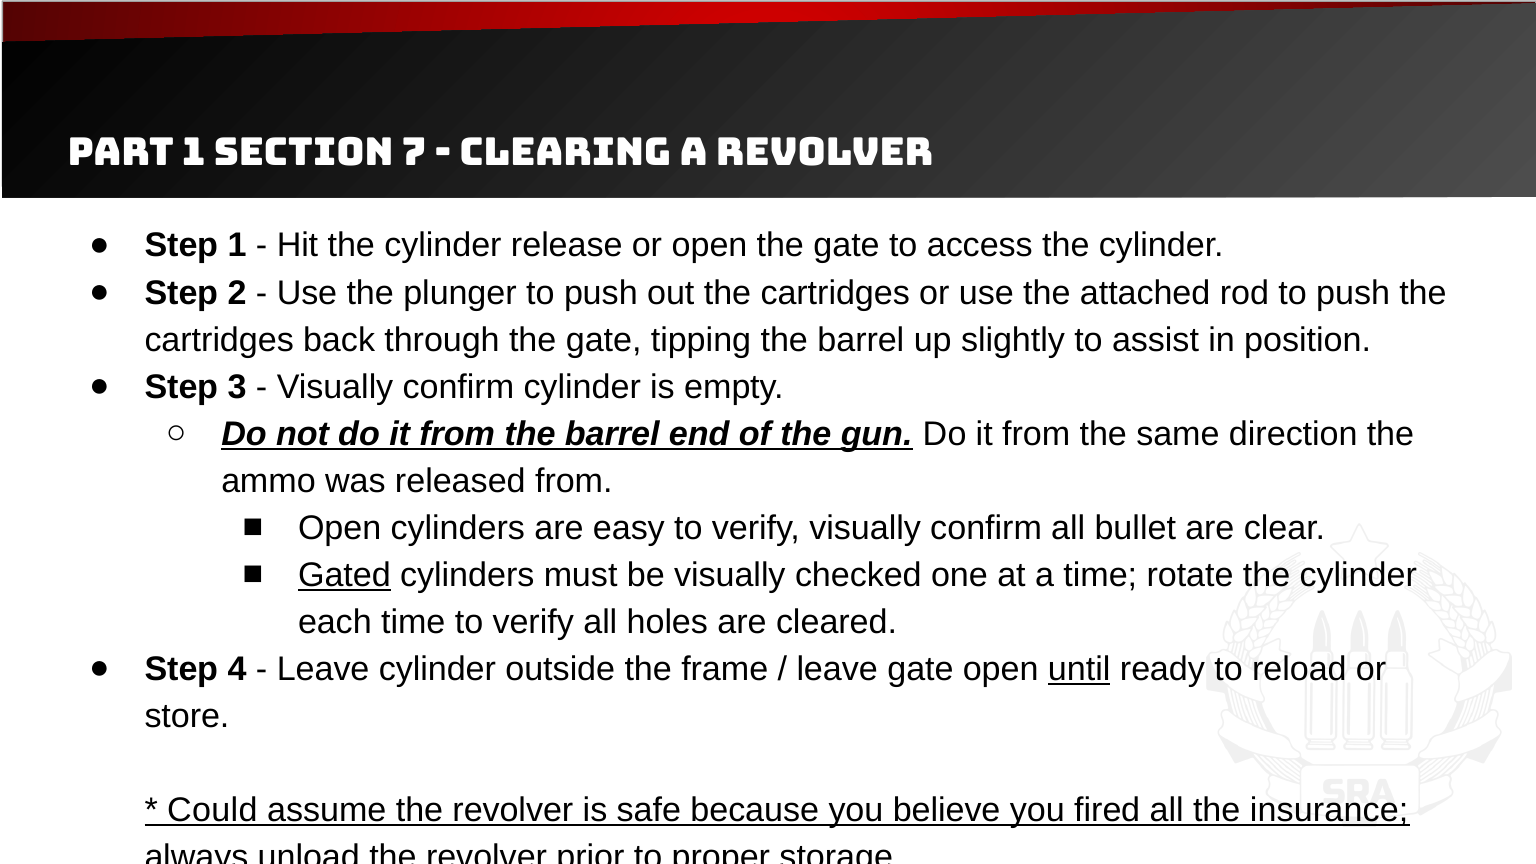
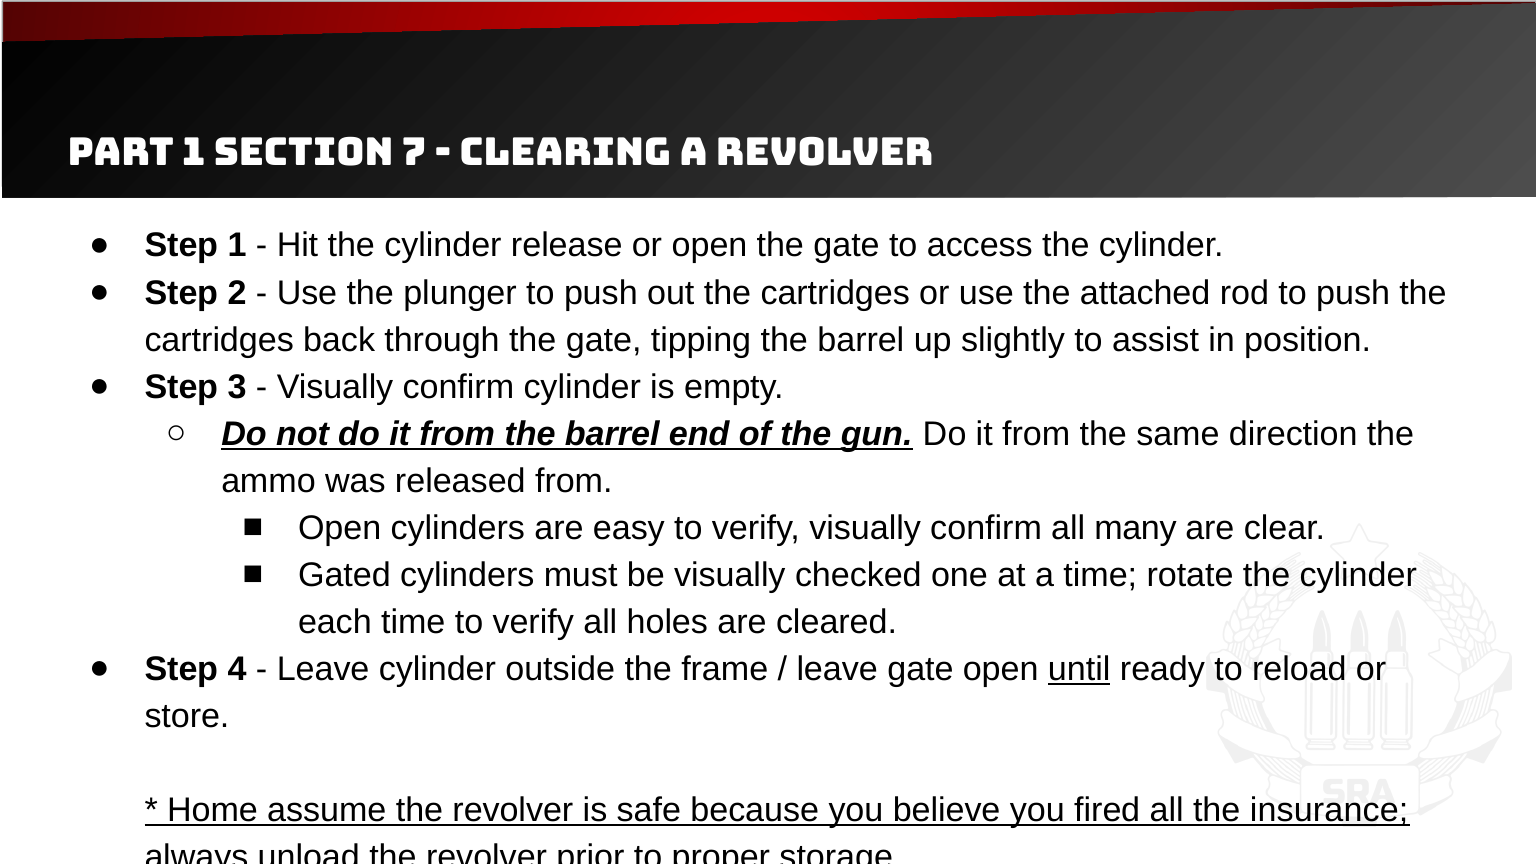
bullet: bullet -> many
Gated underline: present -> none
Could: Could -> Home
